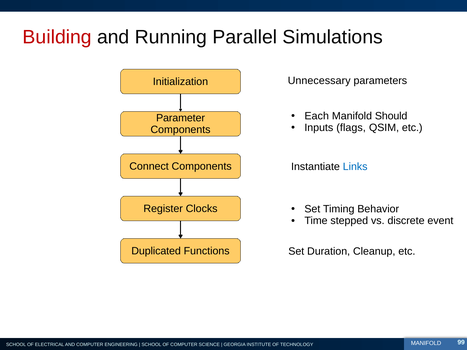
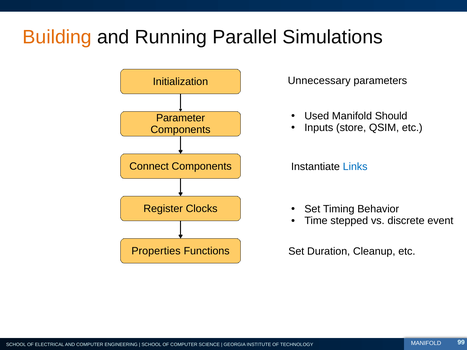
Building colour: red -> orange
Each: Each -> Used
flags: flags -> store
Duplicated: Duplicated -> Properties
